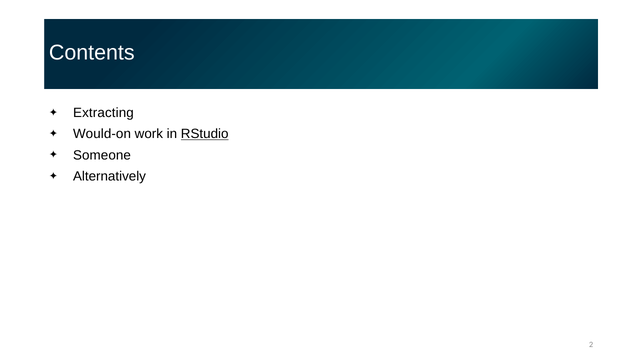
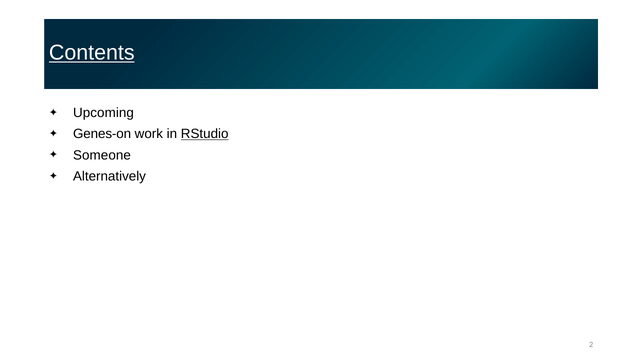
Contents underline: none -> present
Extracting: Extracting -> Upcoming
Would-on: Would-on -> Genes-on
